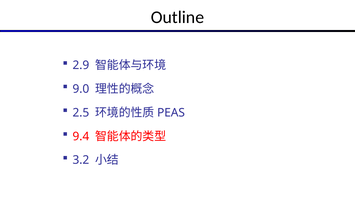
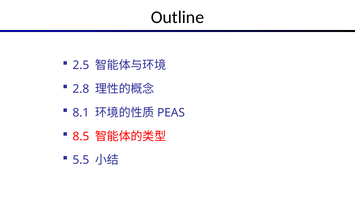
2.9: 2.9 -> 2.5
9.0: 9.0 -> 2.8
2.5: 2.5 -> 8.1
9.4: 9.4 -> 8.5
3.2: 3.2 -> 5.5
